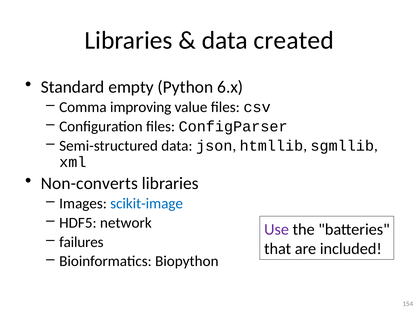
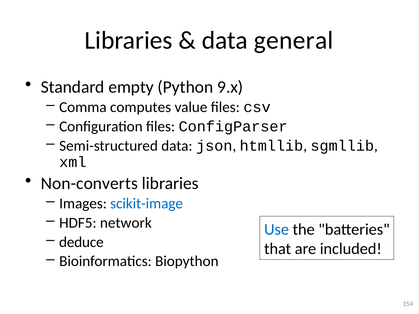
created: created -> general
6.x: 6.x -> 9.x
improving: improving -> computes
Use colour: purple -> blue
failures: failures -> deduce
